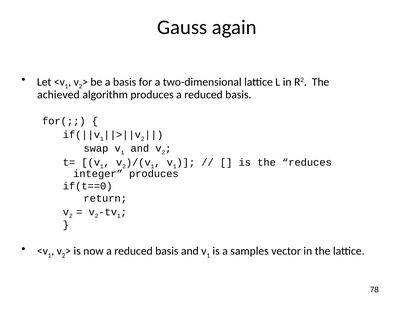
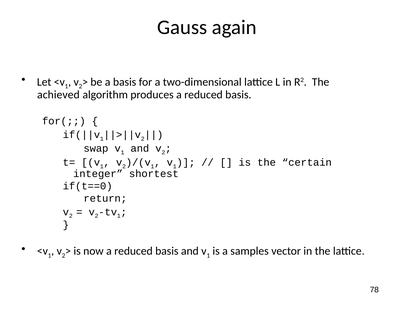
reduces: reduces -> certain
integer produces: produces -> shortest
